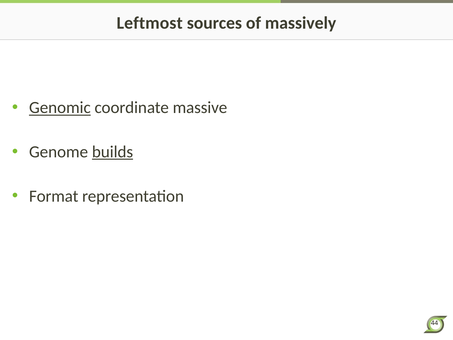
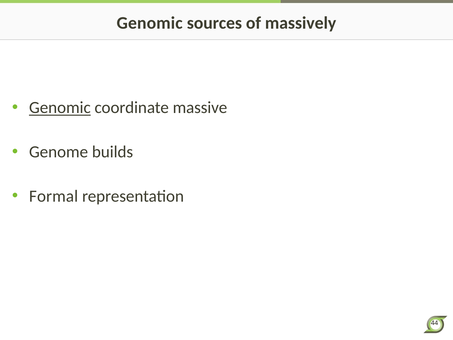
Leftmost at (150, 23): Leftmost -> Genomic
builds underline: present -> none
Format: Format -> Formal
